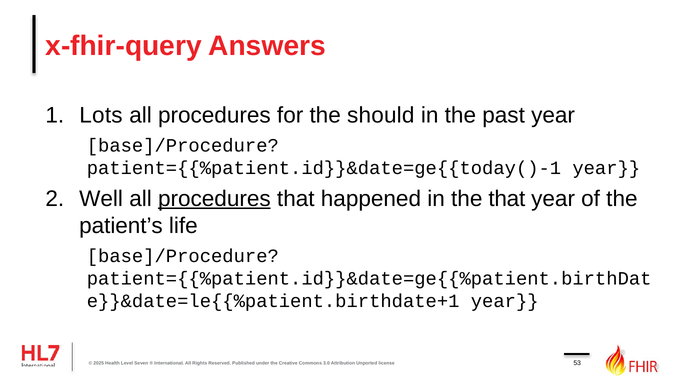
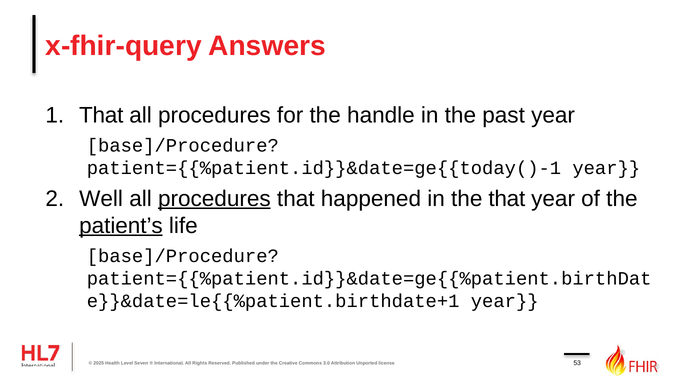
Lots at (101, 115): Lots -> That
should: should -> handle
patient’s underline: none -> present
